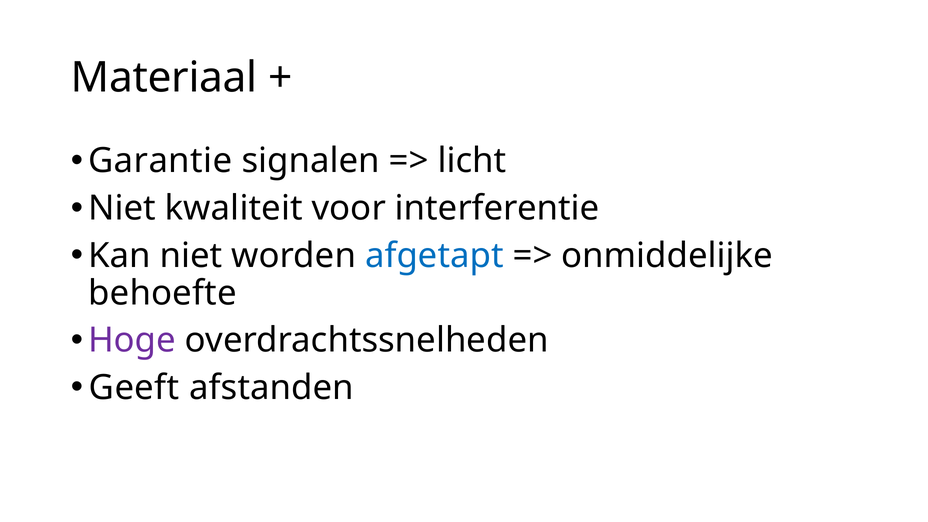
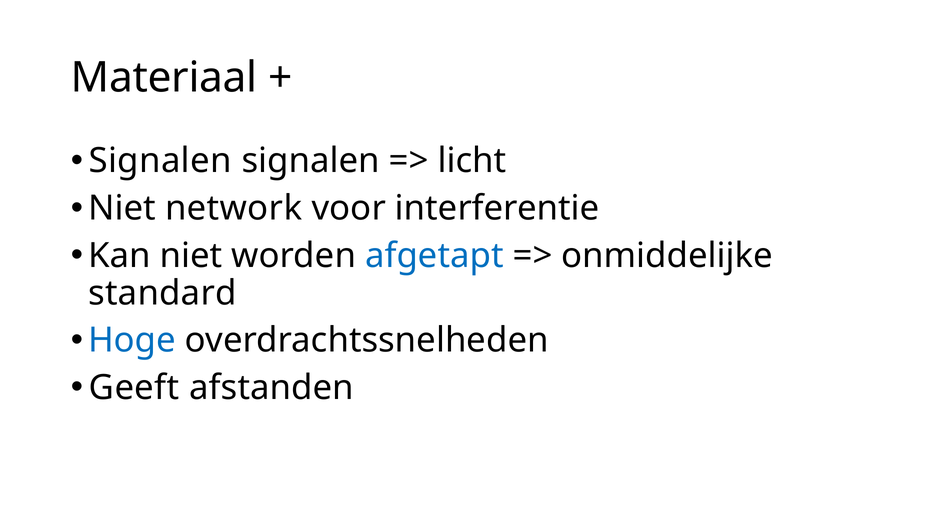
Garantie at (160, 161): Garantie -> Signalen
kwaliteit: kwaliteit -> network
behoefte: behoefte -> standard
Hoge colour: purple -> blue
